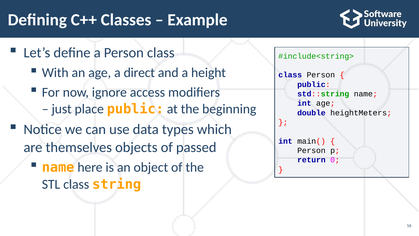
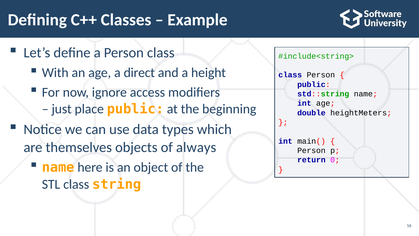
passed: passed -> always
